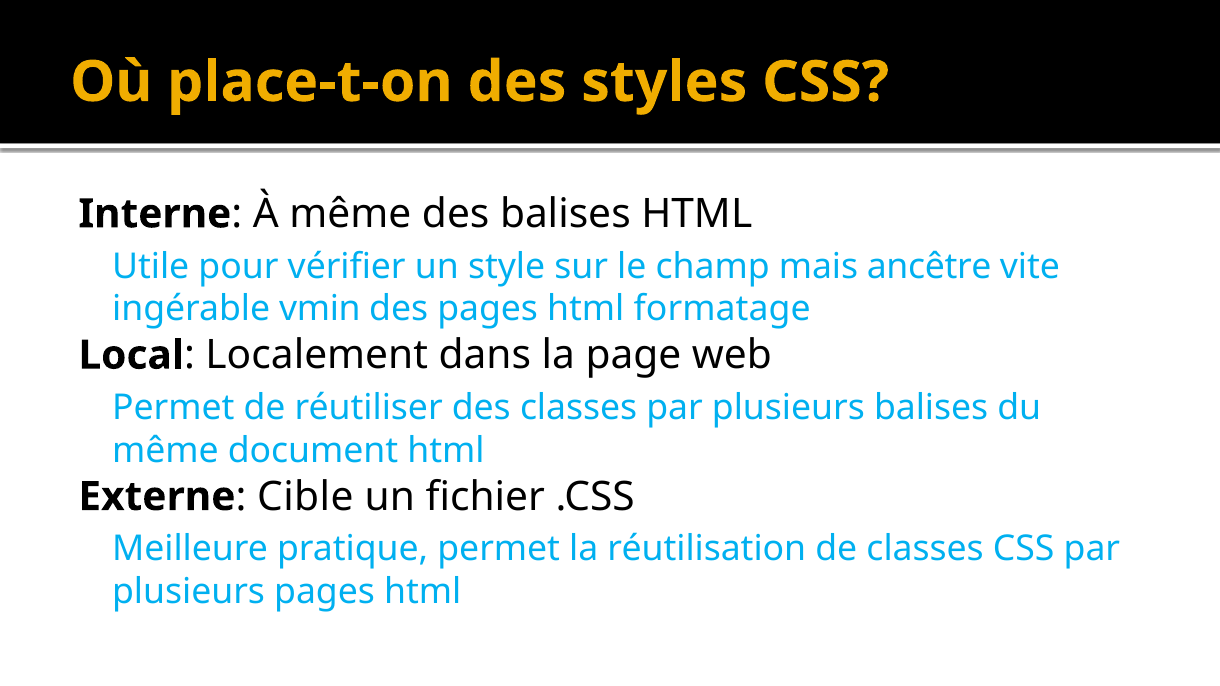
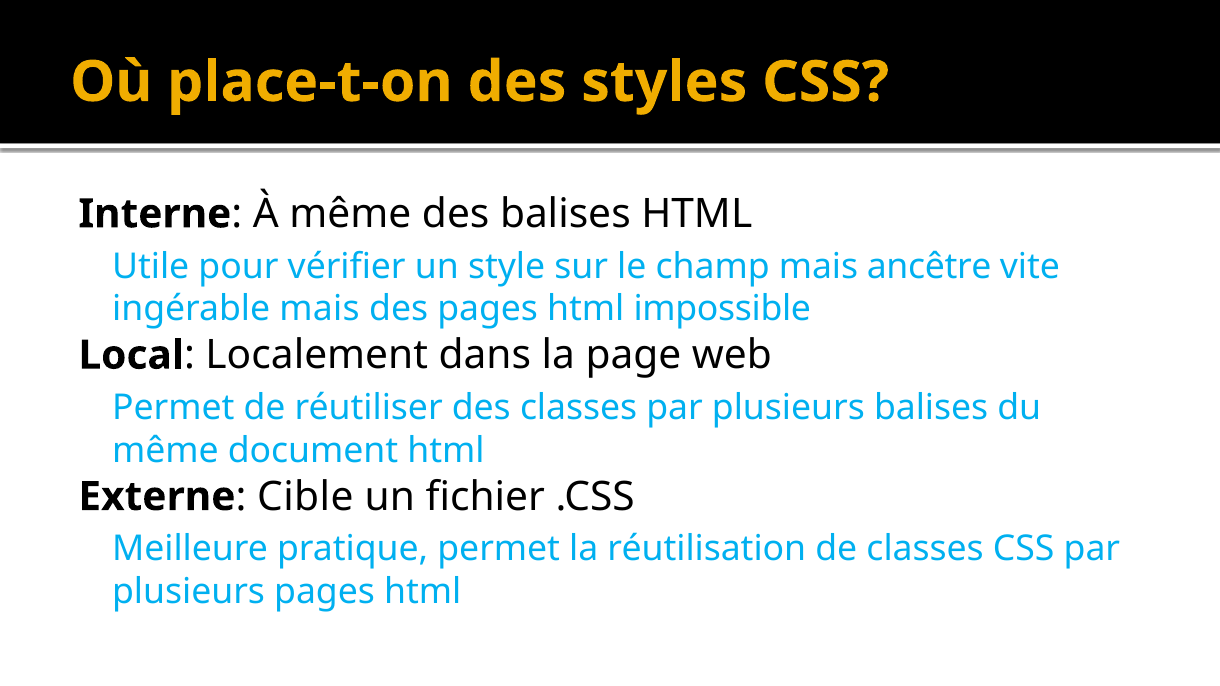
ingérable vmin: vmin -> mais
formatage: formatage -> impossible
